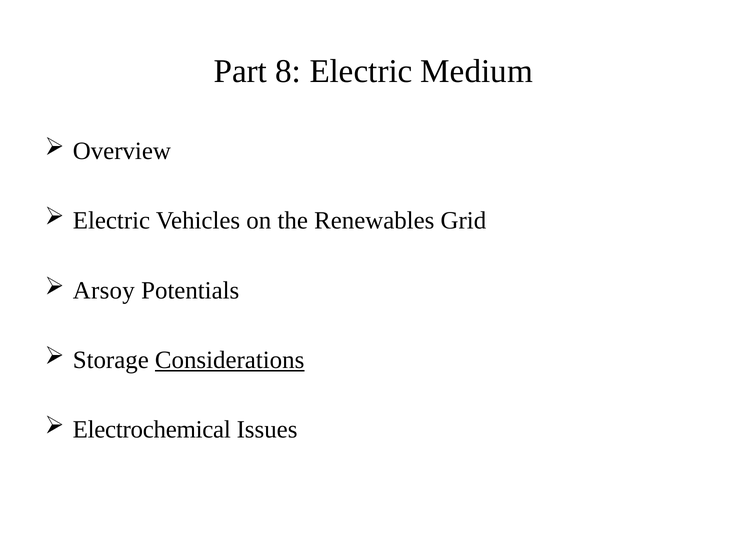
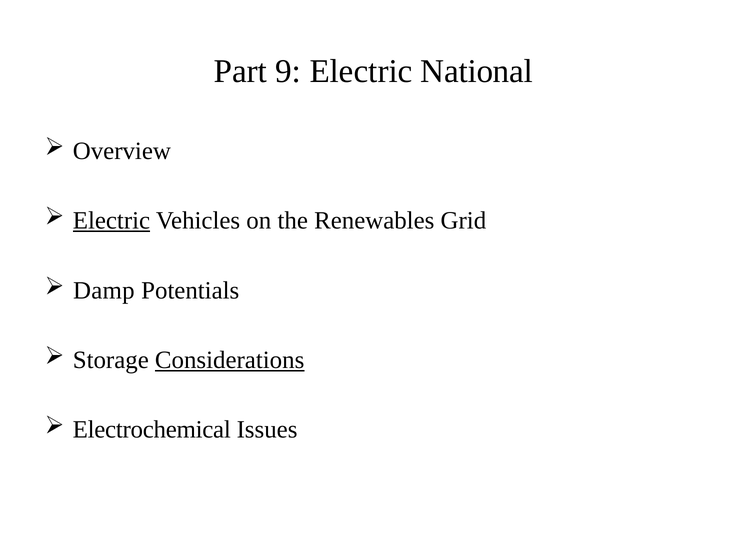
8: 8 -> 9
Medium: Medium -> National
Electric at (111, 221) underline: none -> present
Arsoy: Arsoy -> Damp
